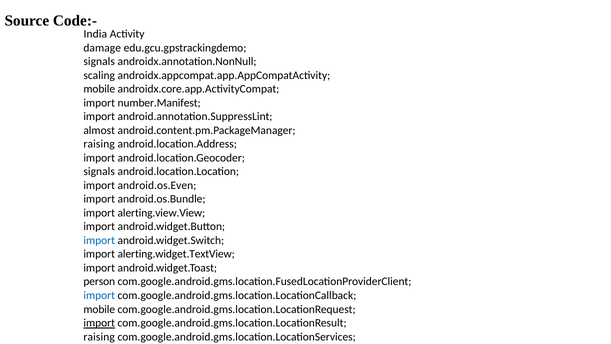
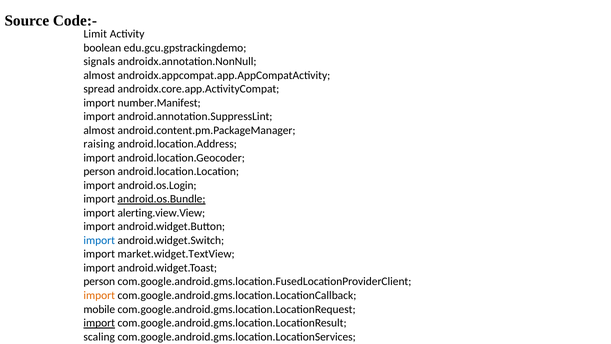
India: India -> Limit
damage: damage -> boolean
scaling at (99, 75): scaling -> almost
mobile at (99, 89): mobile -> spread
signals at (99, 171): signals -> person
android.os.Even: android.os.Even -> android.os.Login
android.os.Bundle underline: none -> present
alerting.widget.TextView: alerting.widget.TextView -> market.widget.TextView
import at (99, 295) colour: blue -> orange
raising at (99, 336): raising -> scaling
